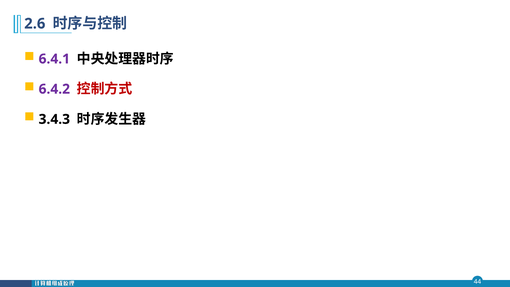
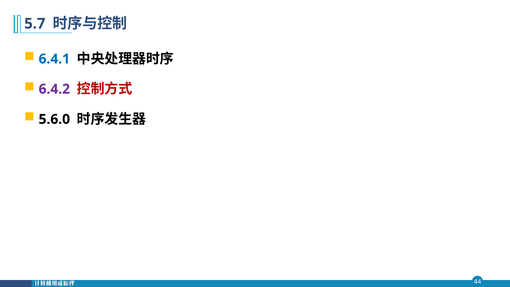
2.6: 2.6 -> 5.7
6.4.1 colour: purple -> blue
3.4.3: 3.4.3 -> 5.6.0
